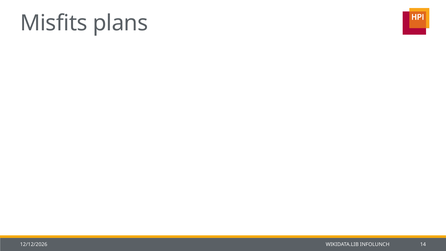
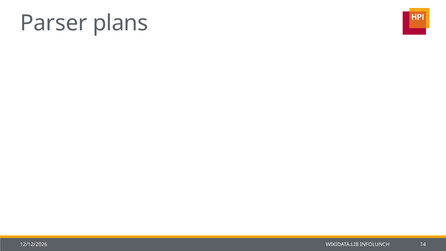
Misfits: Misfits -> Parser
